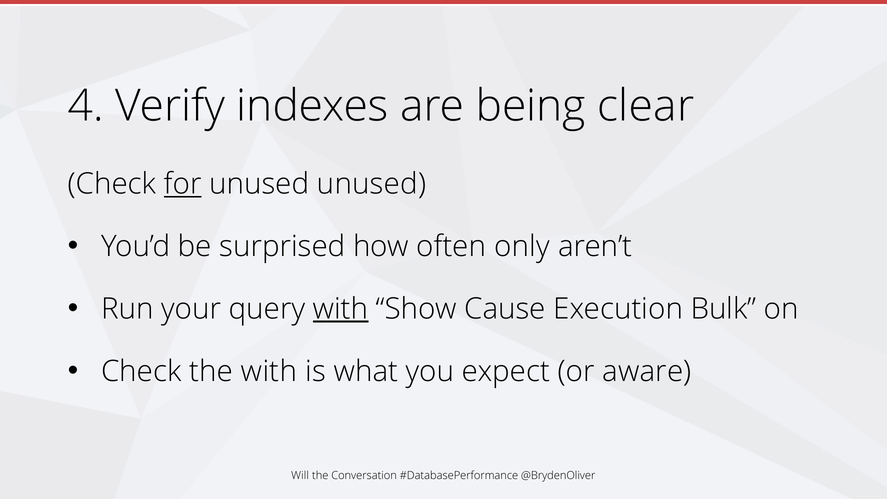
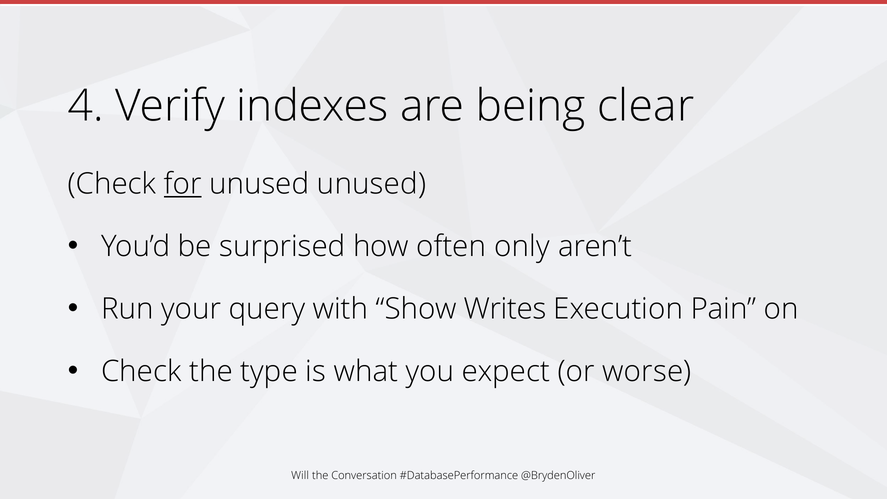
with at (341, 309) underline: present -> none
Cause: Cause -> Writes
Bulk: Bulk -> Pain
the with: with -> type
aware: aware -> worse
